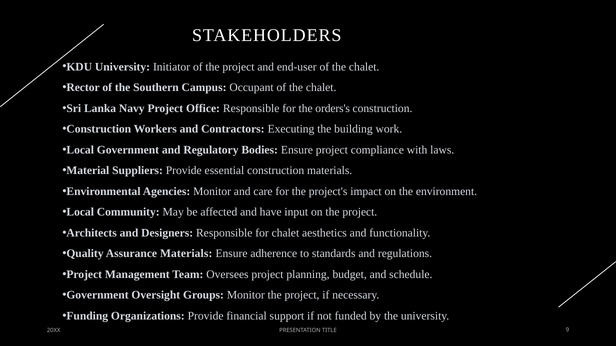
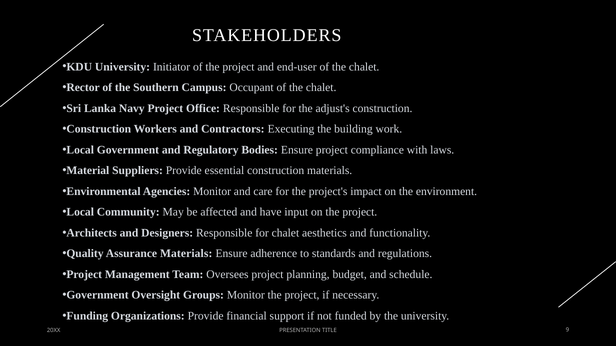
orders's: orders's -> adjust's
